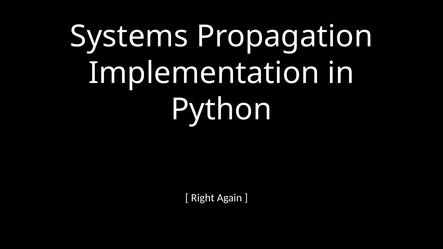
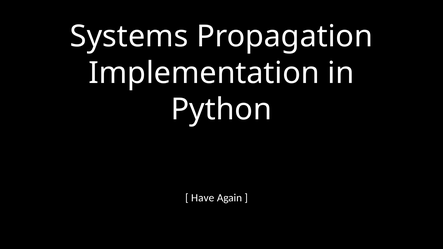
Right: Right -> Have
